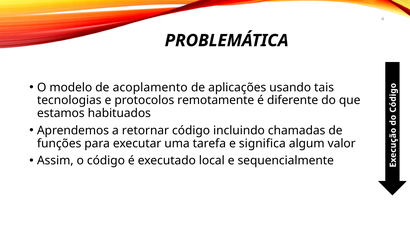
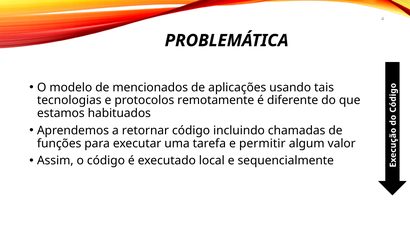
acoplamento: acoplamento -> mencionados
significa: significa -> permitir
